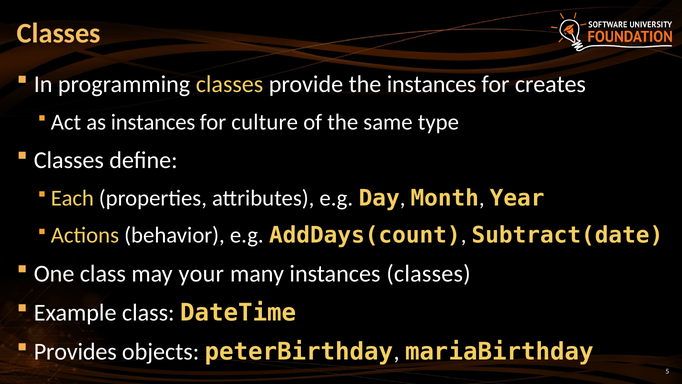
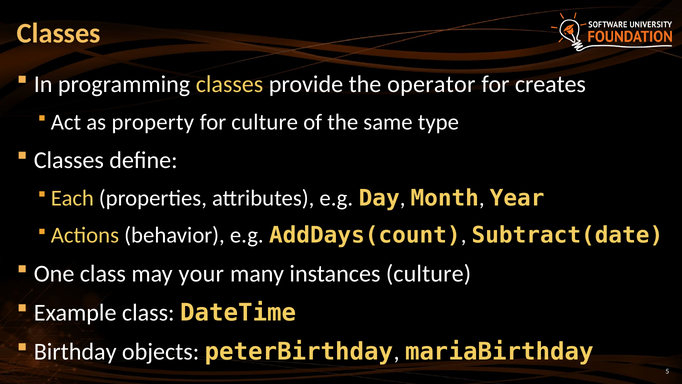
the instances: instances -> operator
as instances: instances -> property
instances classes: classes -> culture
Provides: Provides -> Birthday
